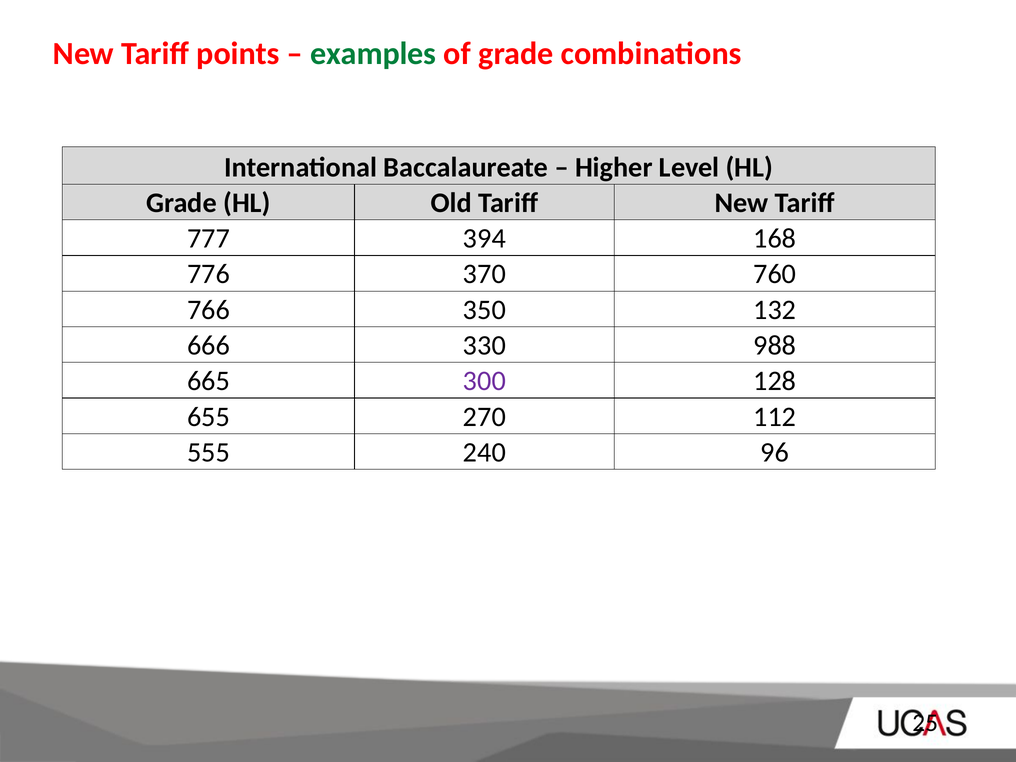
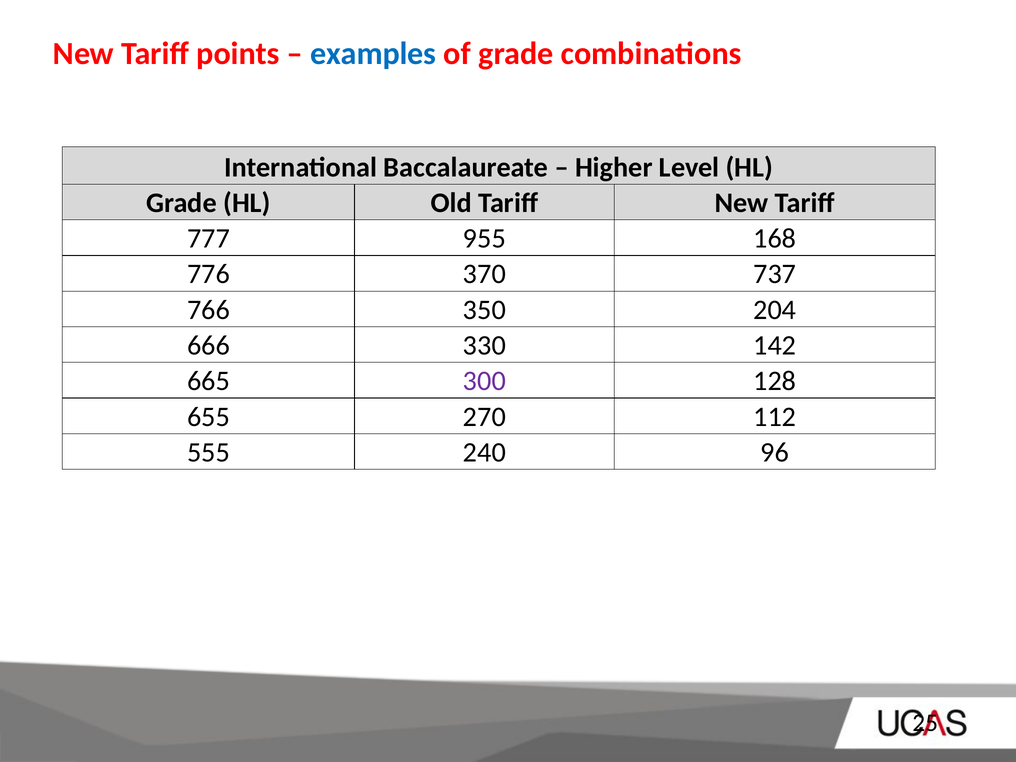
examples colour: green -> blue
394: 394 -> 955
760: 760 -> 737
132: 132 -> 204
988: 988 -> 142
